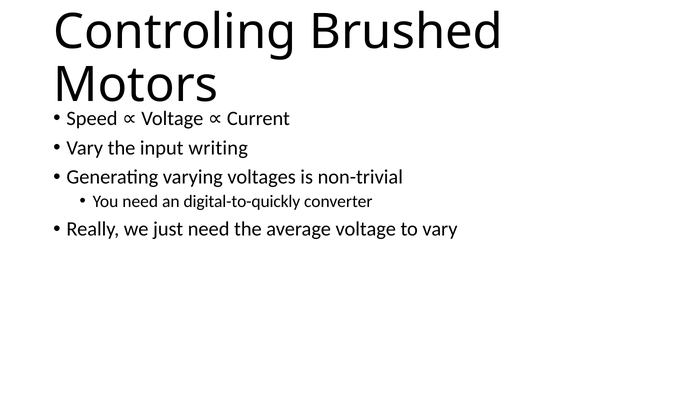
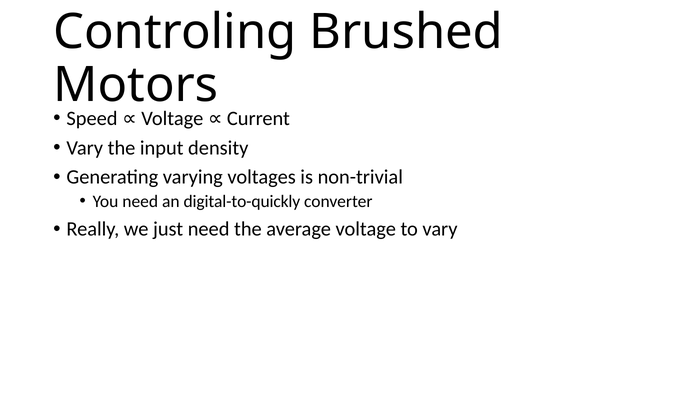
writing: writing -> density
